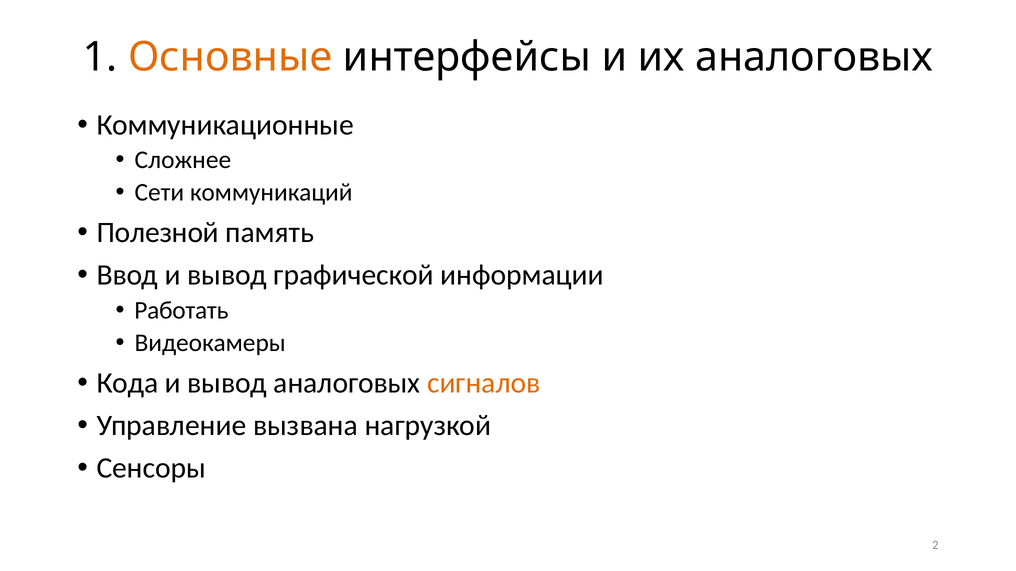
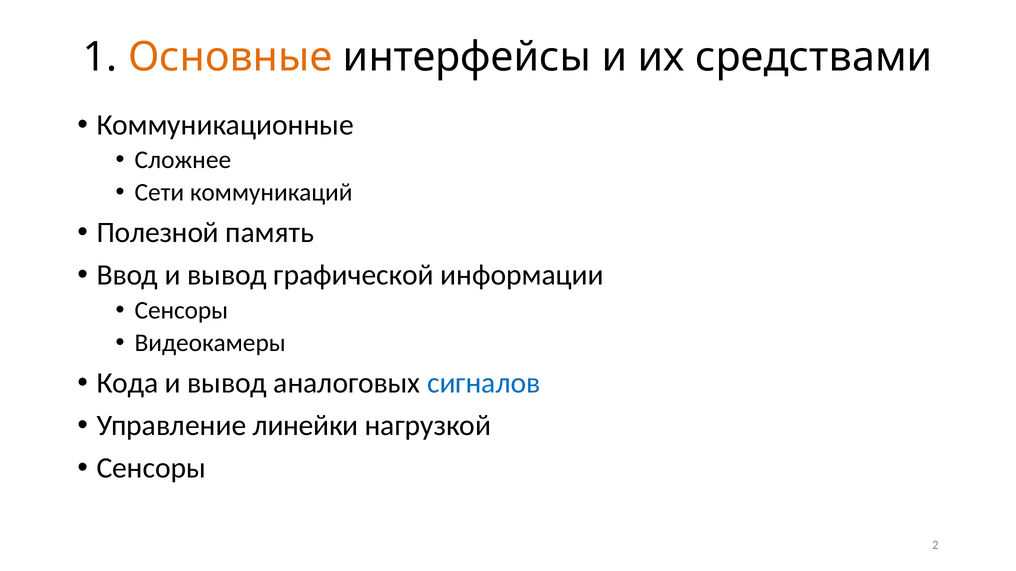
их аналоговых: аналоговых -> средствами
Работать at (181, 310): Работать -> Сенсоры
сигналов colour: orange -> blue
вызвана: вызвана -> линейки
